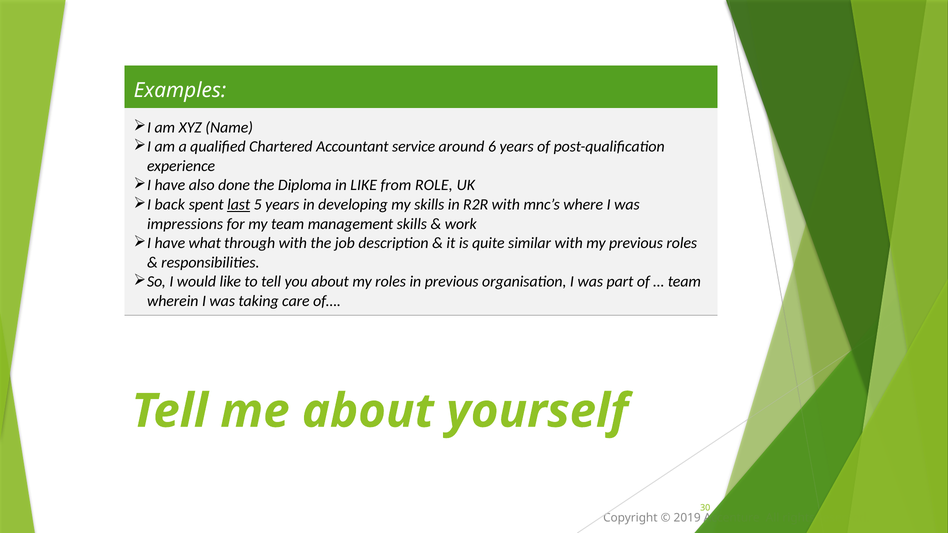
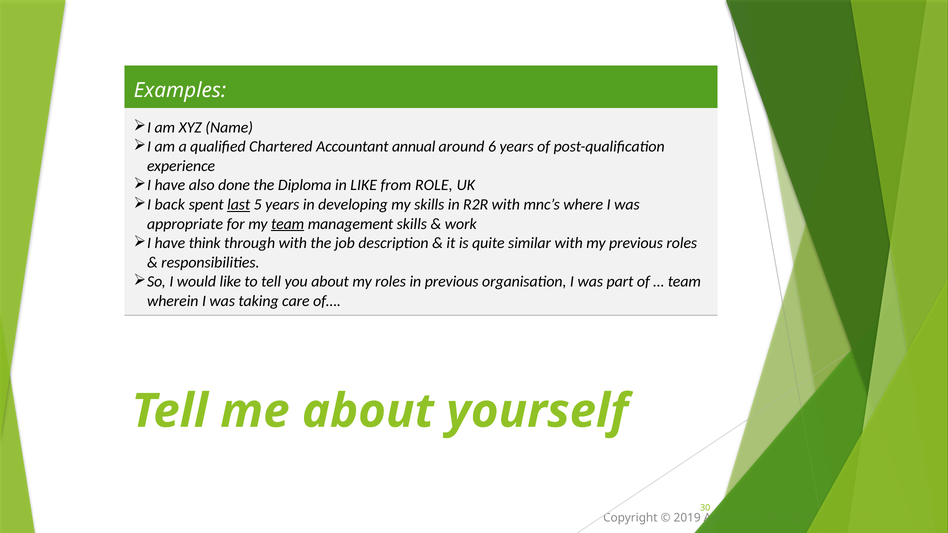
service: service -> annual
impressions: impressions -> appropriate
team at (288, 224) underline: none -> present
what: what -> think
